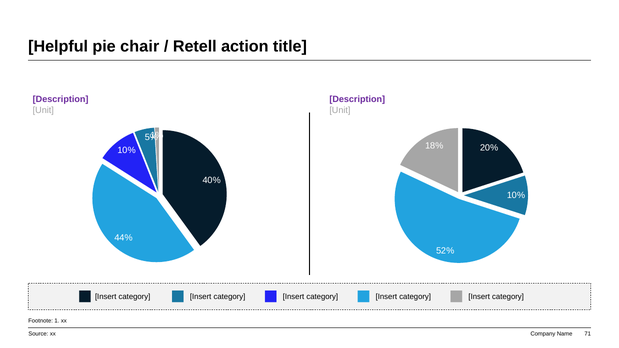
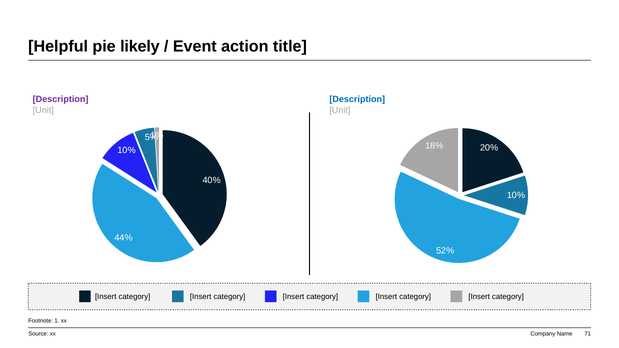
chair: chair -> likely
Retell: Retell -> Event
Description at (357, 100) colour: purple -> blue
